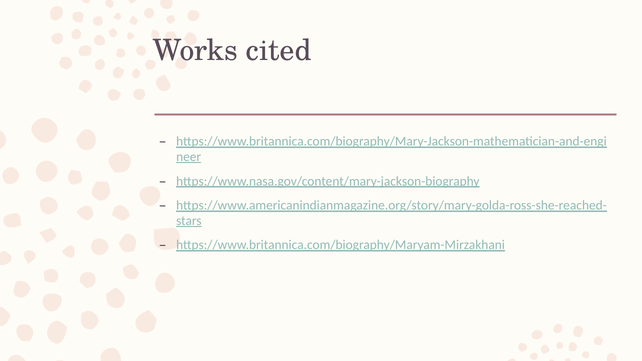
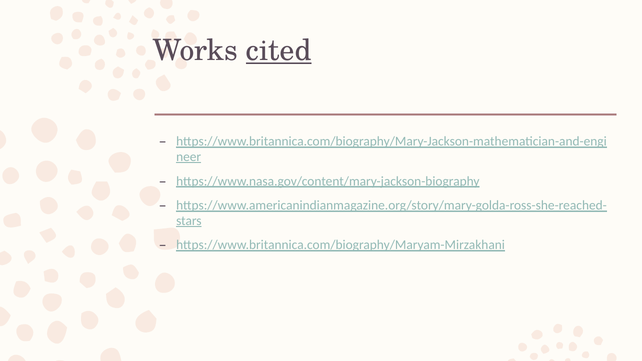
cited underline: none -> present
